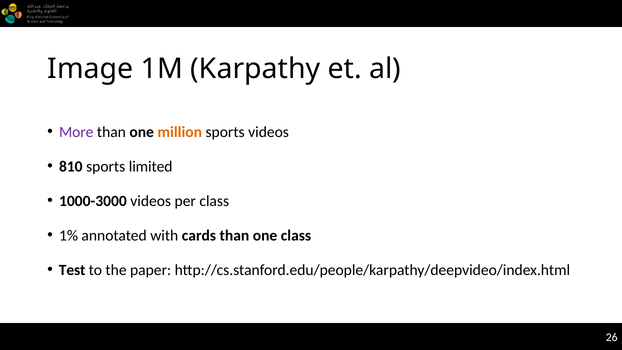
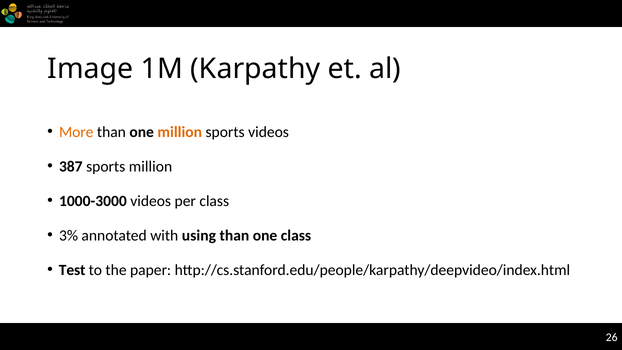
More colour: purple -> orange
810: 810 -> 387
sports limited: limited -> million
1%: 1% -> 3%
cards: cards -> using
